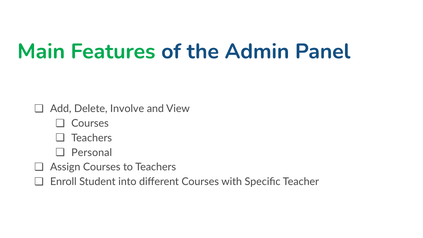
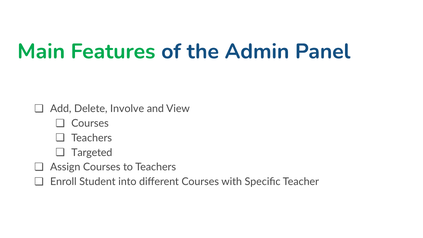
Personal: Personal -> Targeted
